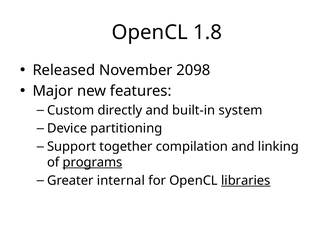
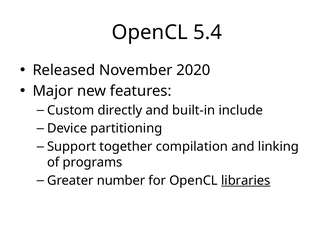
1.8: 1.8 -> 5.4
2098: 2098 -> 2020
system: system -> include
programs underline: present -> none
internal: internal -> number
